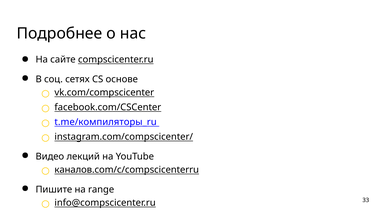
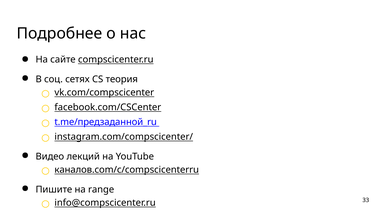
основе: основе -> теория
t.me/компиляторы_ru: t.me/компиляторы_ru -> t.me/предзаданной_ru
